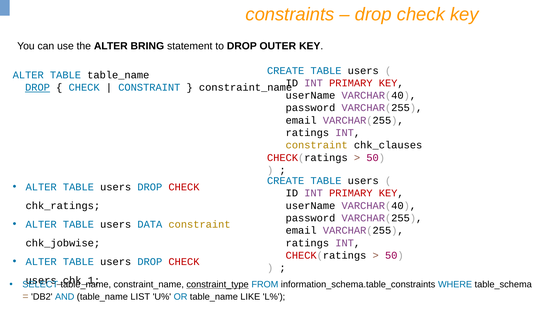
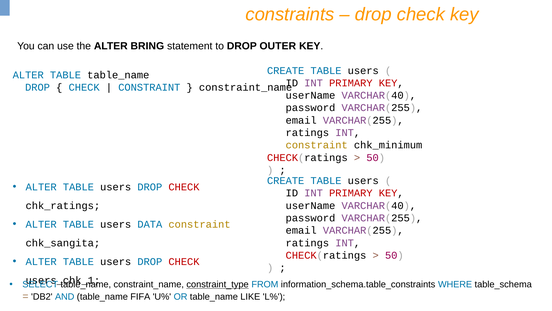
DROP at (38, 87) underline: present -> none
chk_clauses: chk_clauses -> chk_minimum
chk_jobwise: chk_jobwise -> chk_sangita
LIST: LIST -> FIFA
